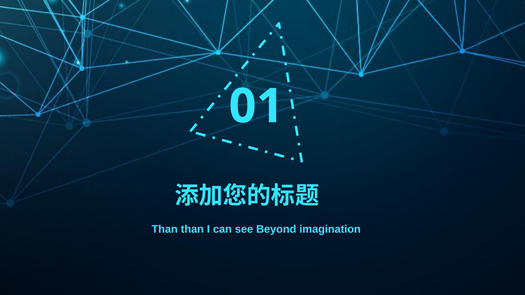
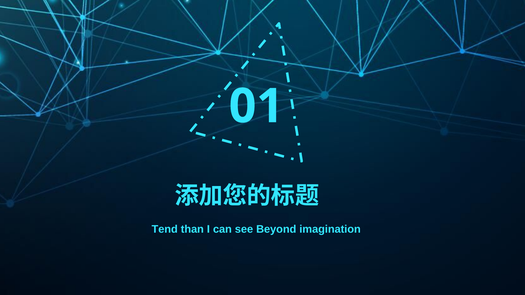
Than at (165, 230): Than -> Tend
